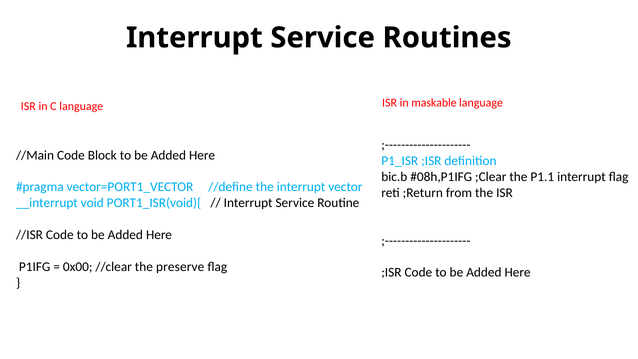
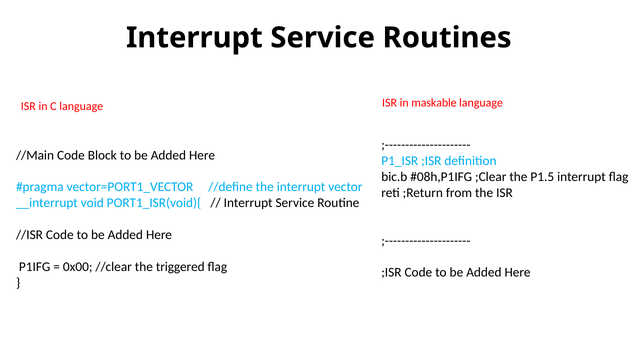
P1.1: P1.1 -> P1.5
preserve: preserve -> triggered
